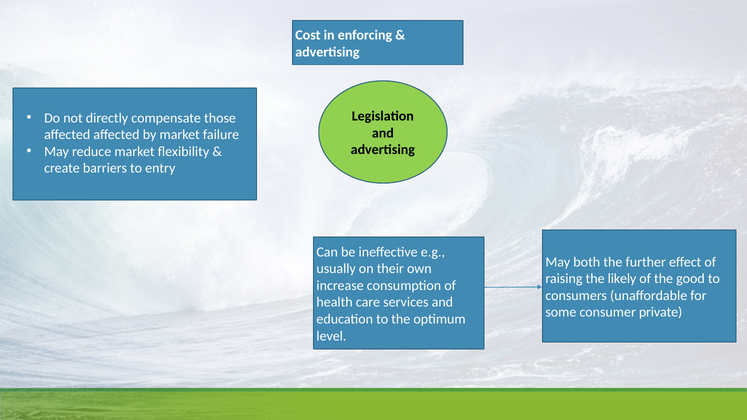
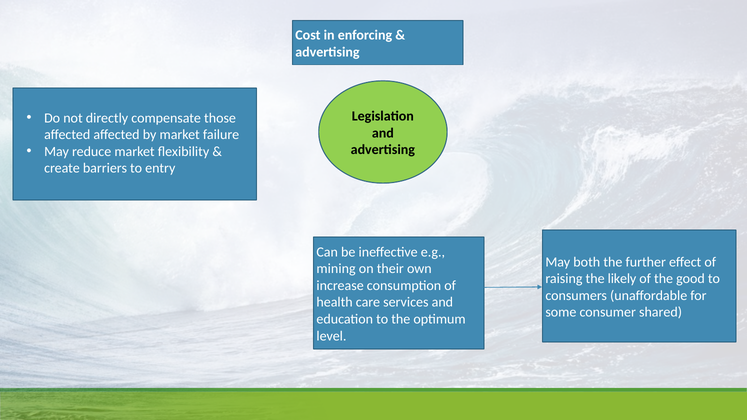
usually: usually -> mining
private: private -> shared
